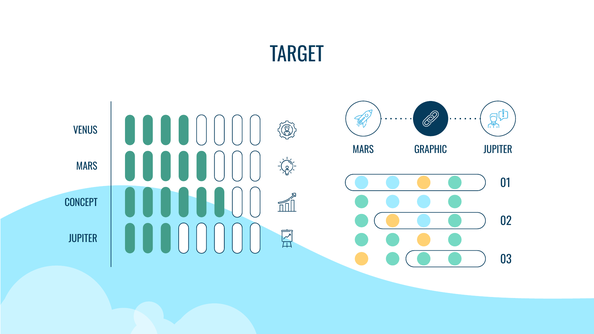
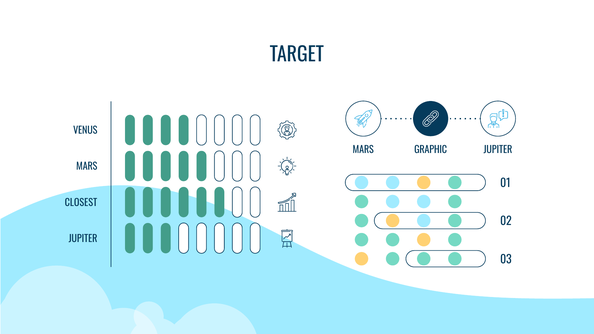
CONCEPT: CONCEPT -> CLOSEST
